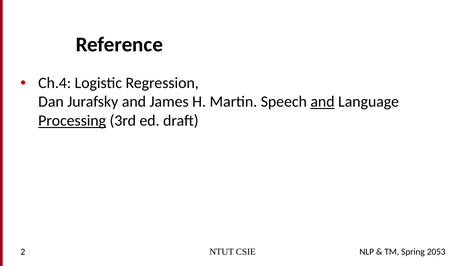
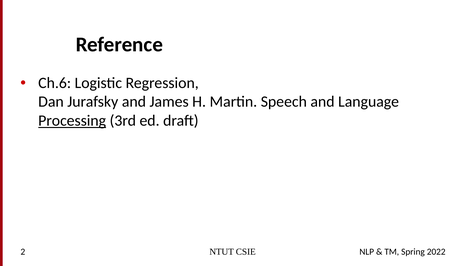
Ch.4: Ch.4 -> Ch.6
and at (322, 102) underline: present -> none
2053: 2053 -> 2022
